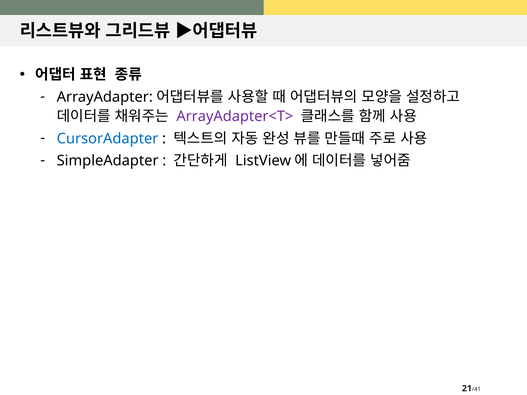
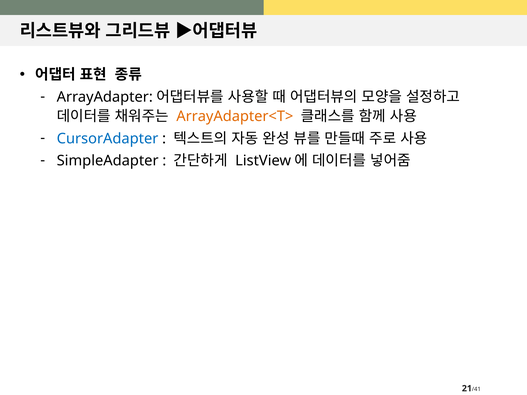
ArrayAdapter<T> colour: purple -> orange
